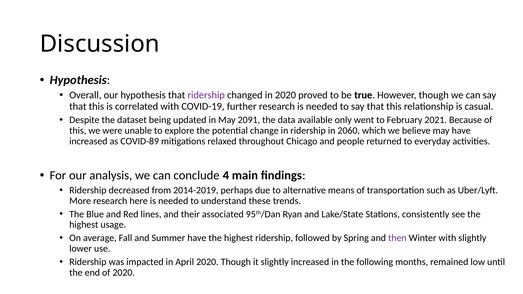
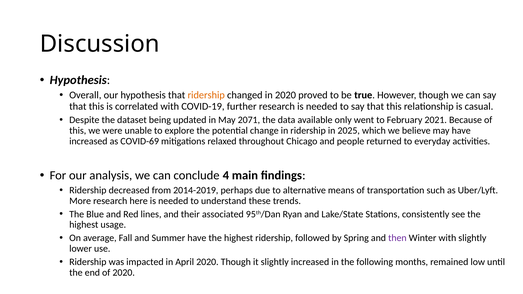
ridership at (206, 95) colour: purple -> orange
2091: 2091 -> 2071
2060: 2060 -> 2025
COVID-89: COVID-89 -> COVID-69
